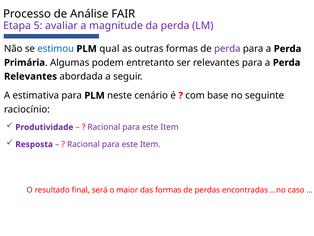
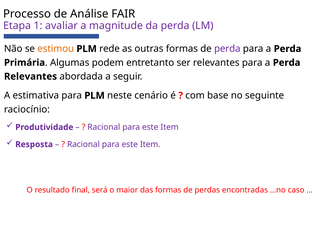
5: 5 -> 1
estimou colour: blue -> orange
qual: qual -> rede
